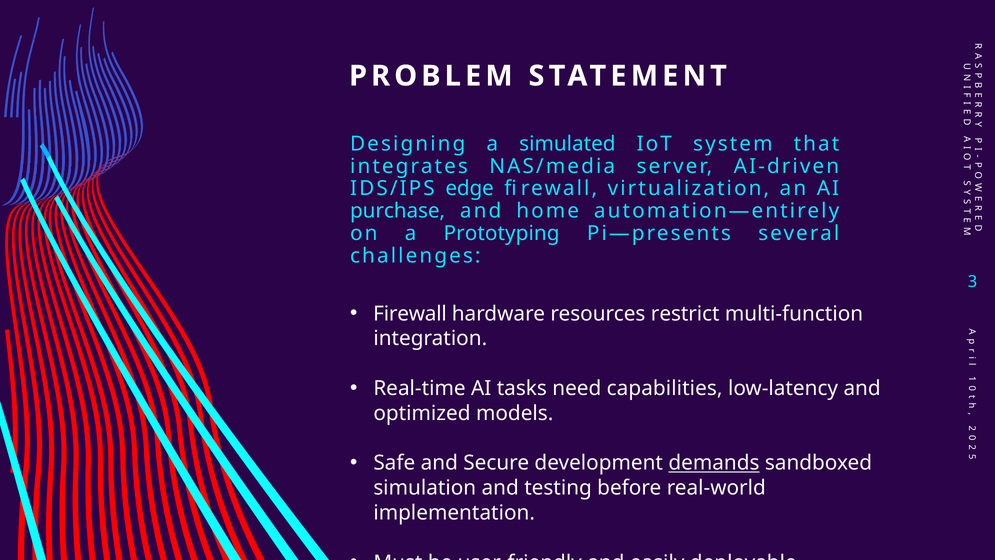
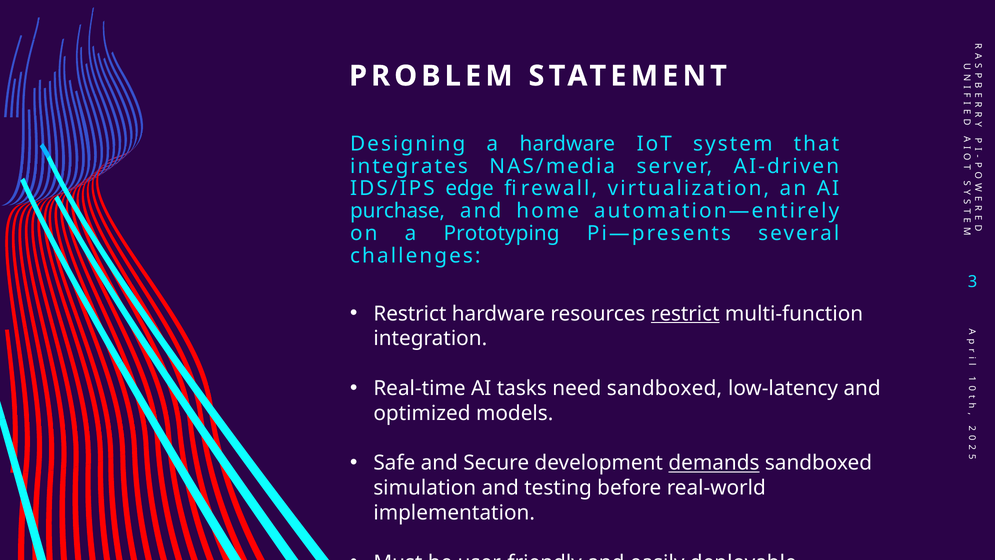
a simulated: simulated -> hardware
Firewall at (410, 314): Firewall -> Restrict
restrict at (685, 314) underline: none -> present
need capabilities: capabilities -> sandboxed
